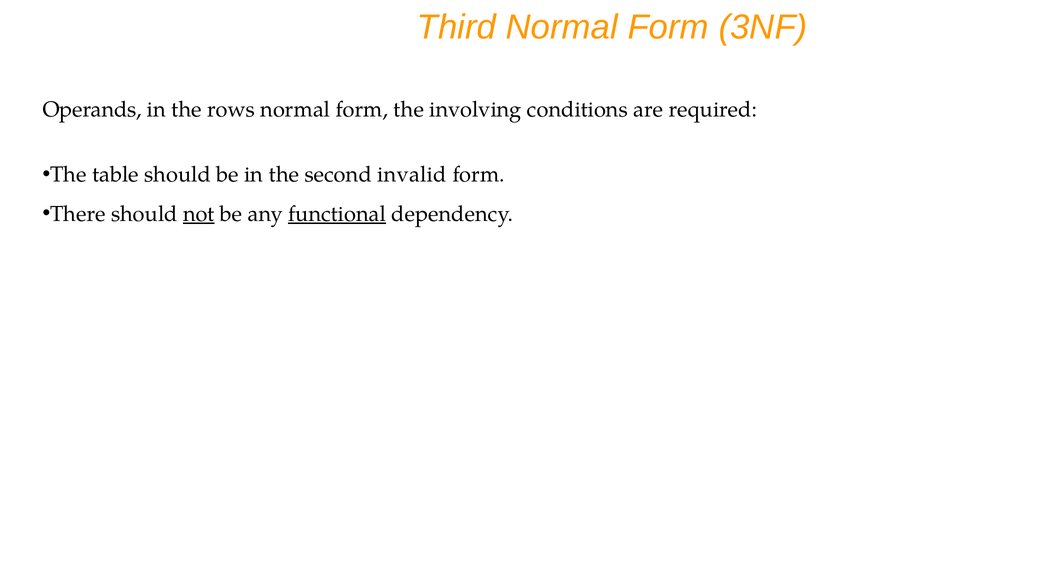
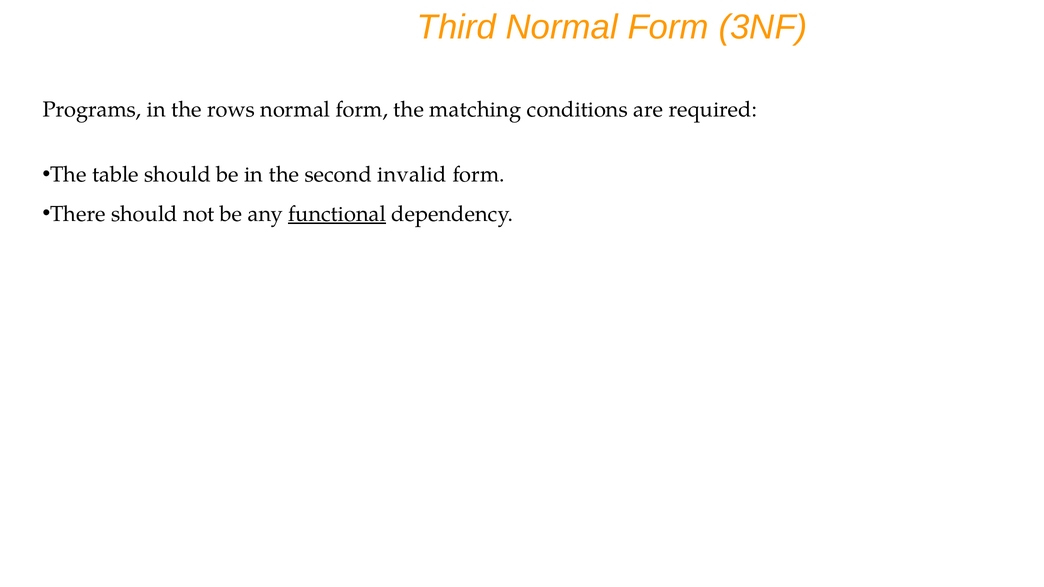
Operands: Operands -> Programs
involving: involving -> matching
not underline: present -> none
